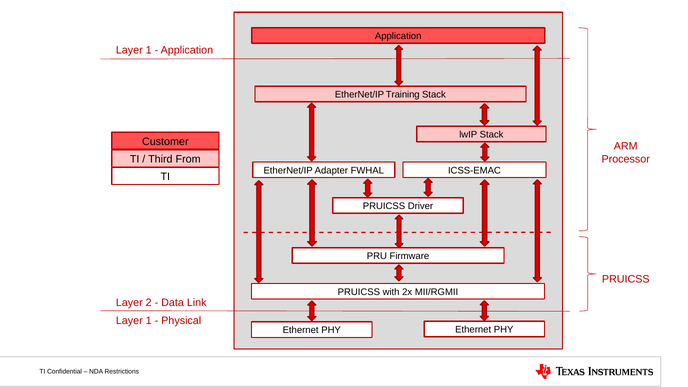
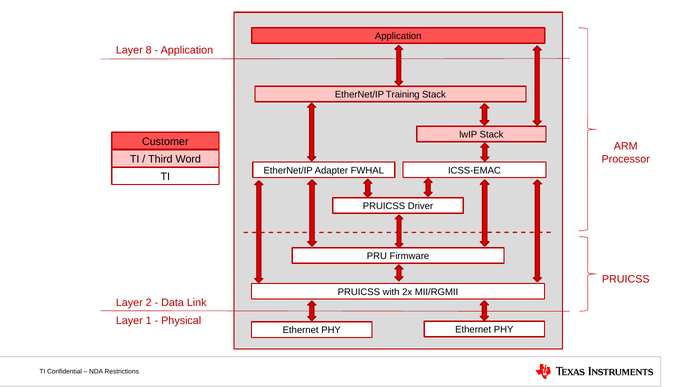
1 at (149, 50): 1 -> 8
From: From -> Word
